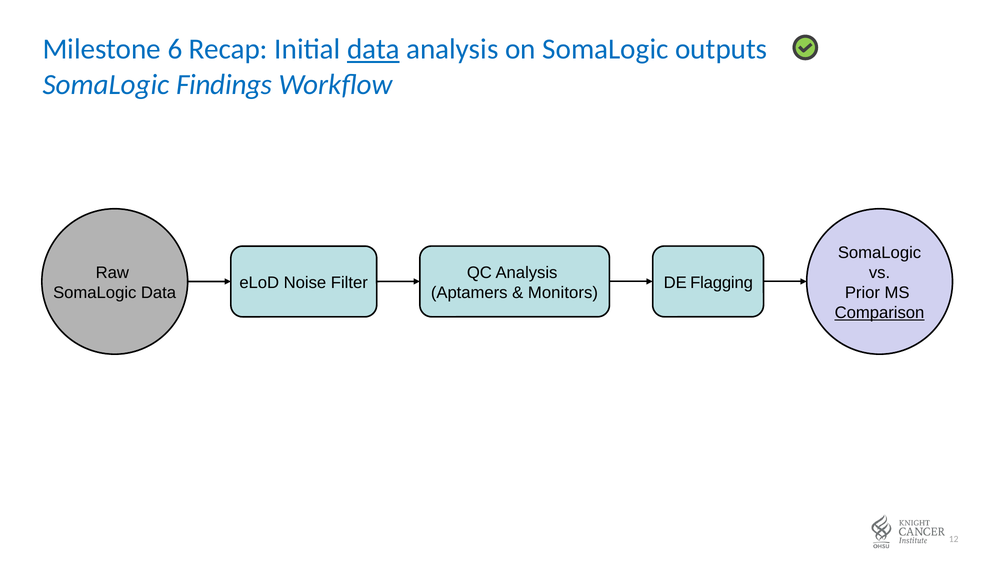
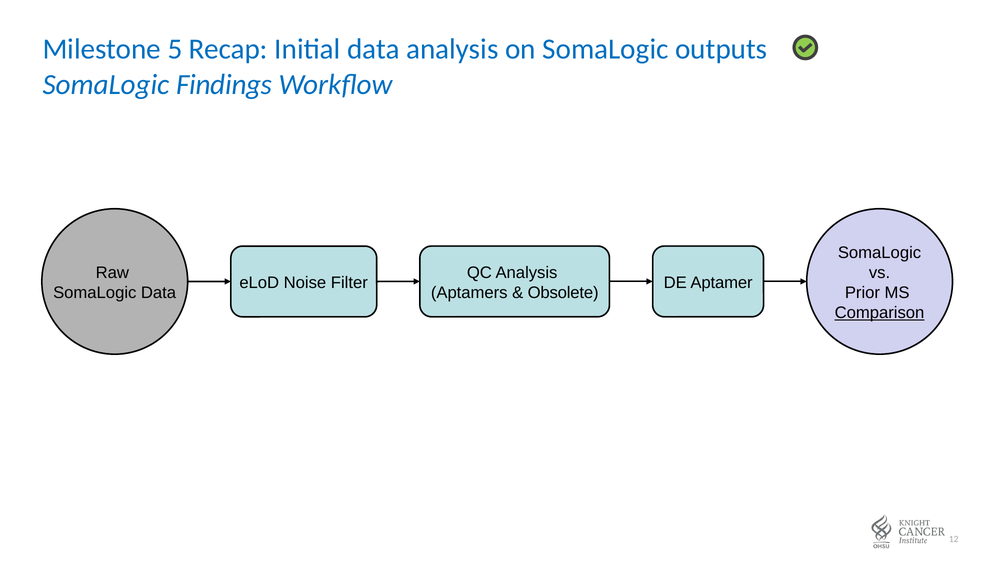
6: 6 -> 5
data at (373, 49) underline: present -> none
Flagging: Flagging -> Aptamer
Monitors: Monitors -> Obsolete
